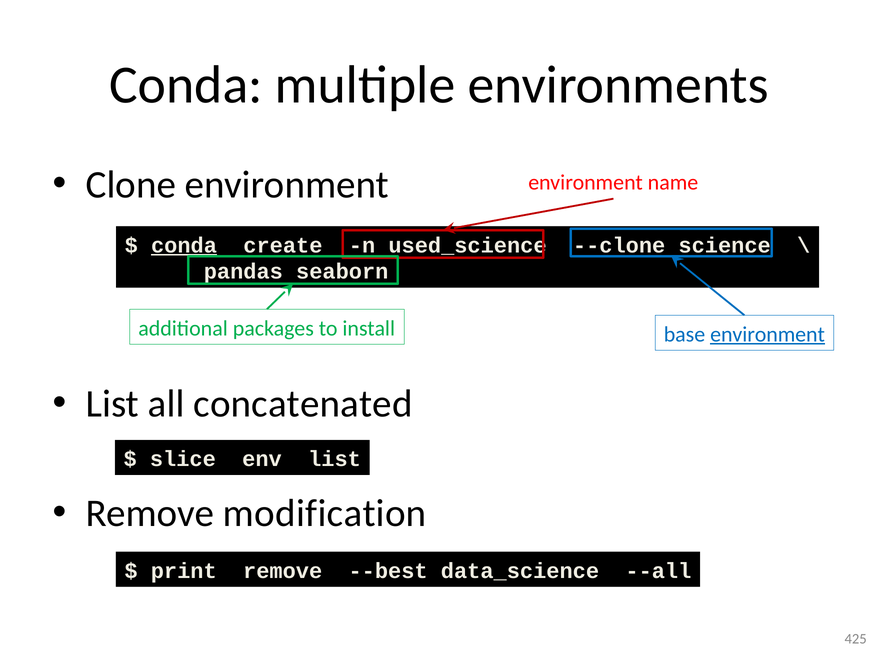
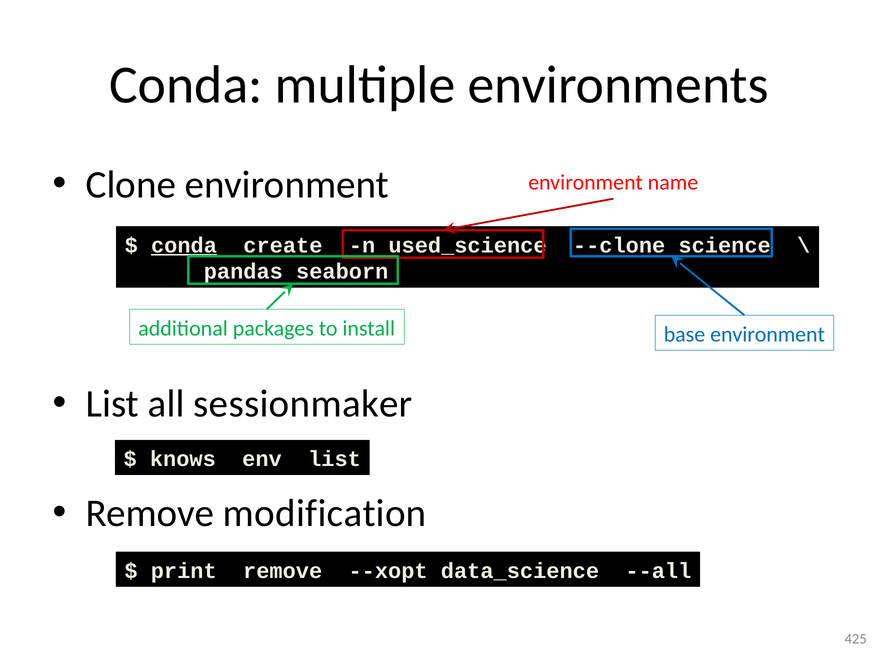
environment at (768, 334) underline: present -> none
concatenated: concatenated -> sessionmaker
slice: slice -> knows
--best: --best -> --xopt
